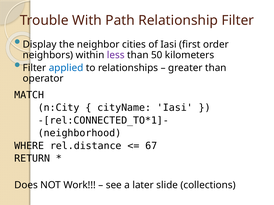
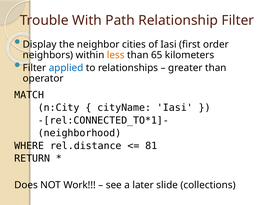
less colour: purple -> orange
50: 50 -> 65
67: 67 -> 81
